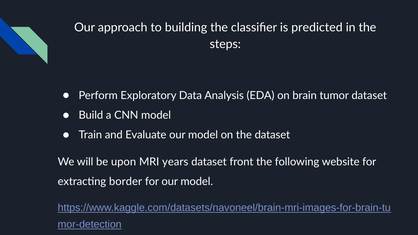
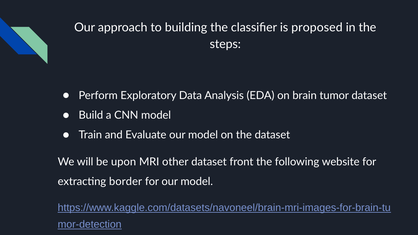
predicted: predicted -> proposed
years: years -> other
